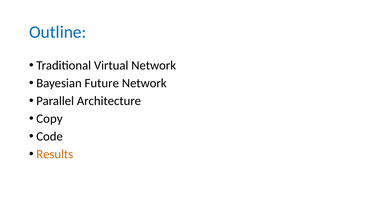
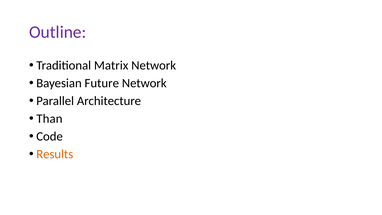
Outline colour: blue -> purple
Virtual: Virtual -> Matrix
Copy: Copy -> Than
